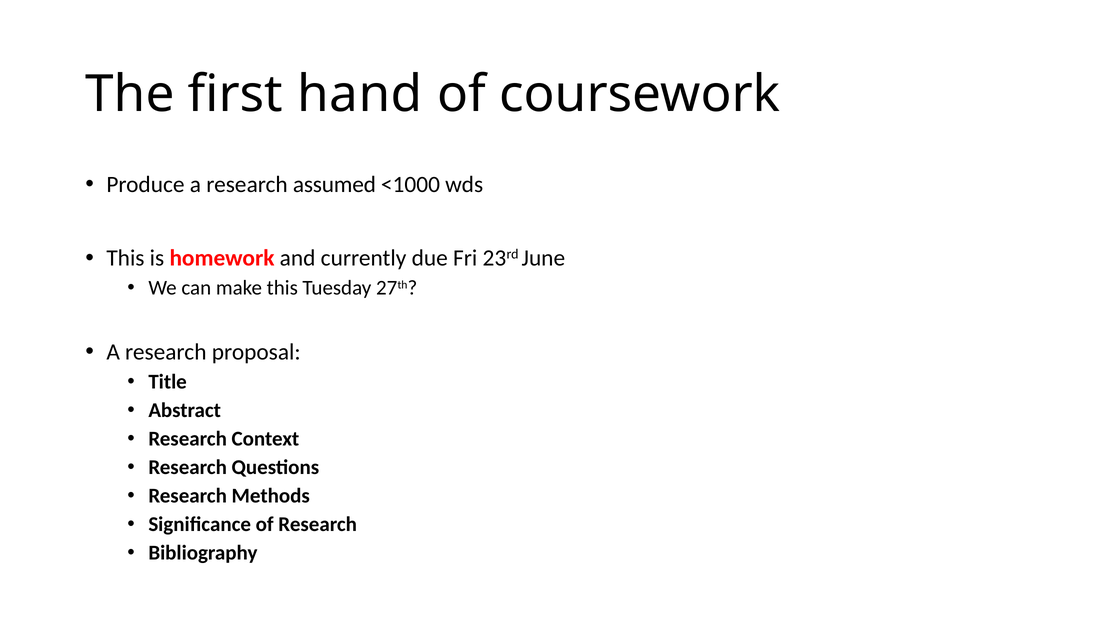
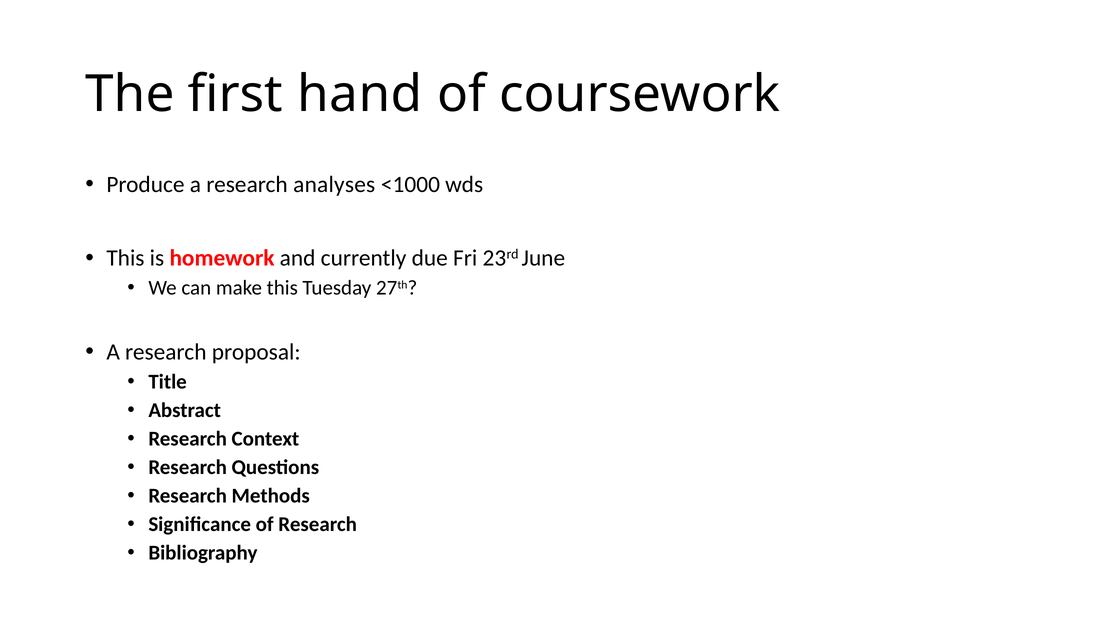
assumed: assumed -> analyses
